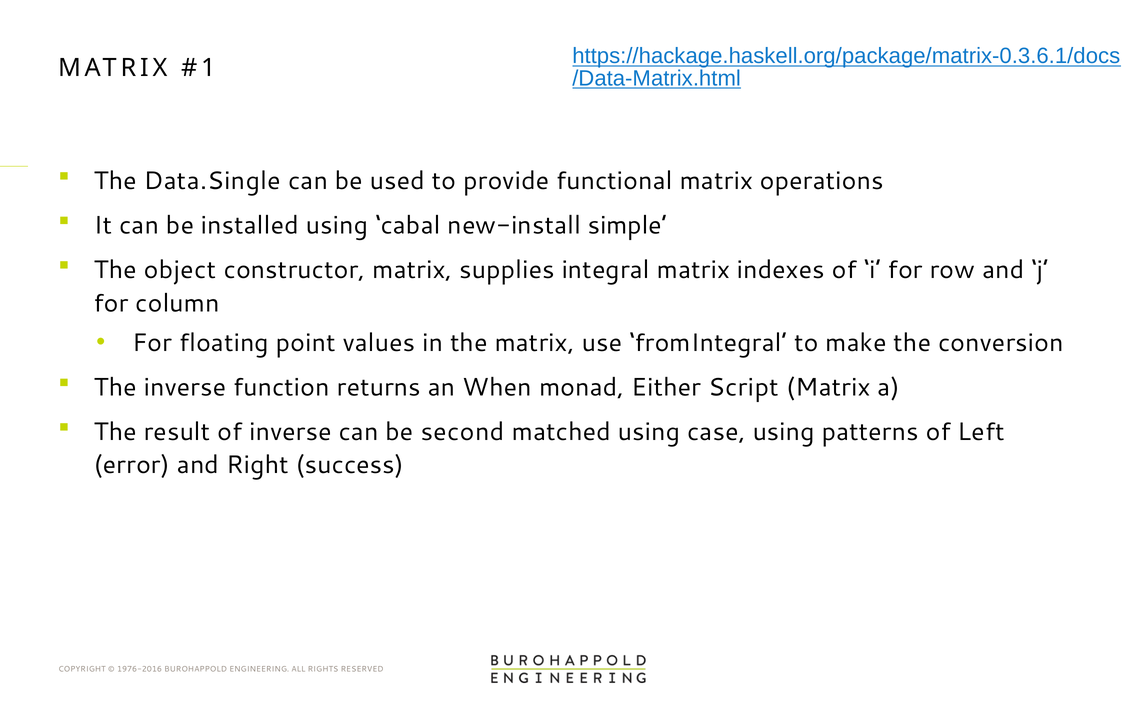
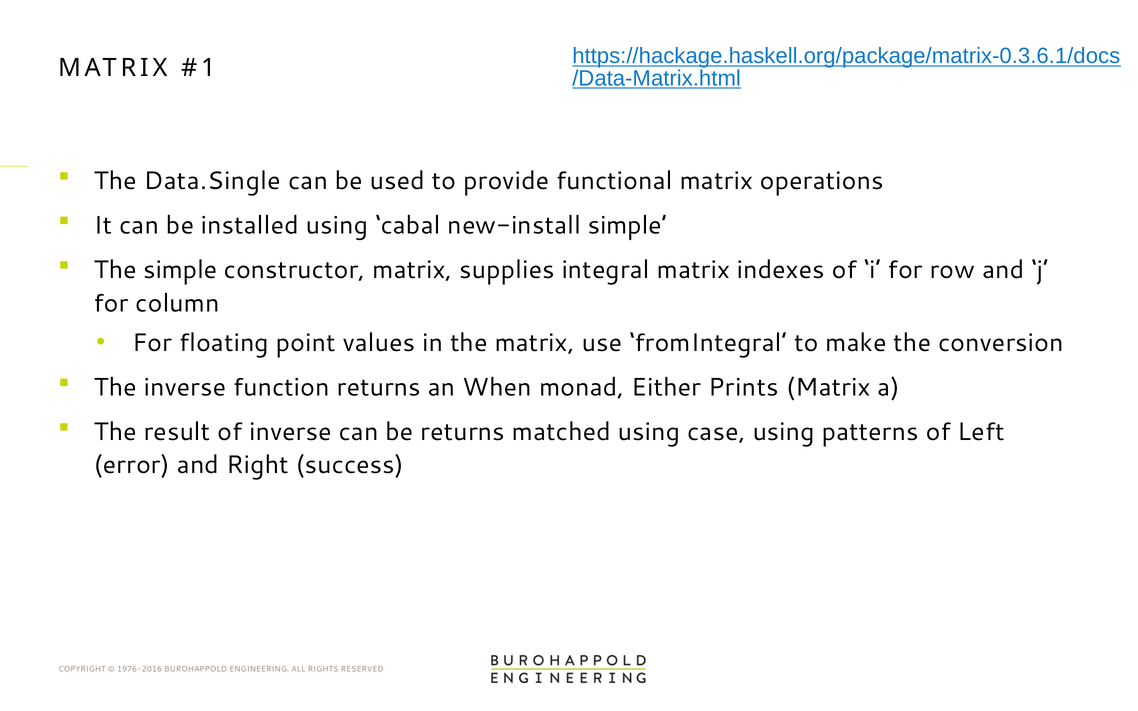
The object: object -> simple
Script: Script -> Prints
be second: second -> returns
